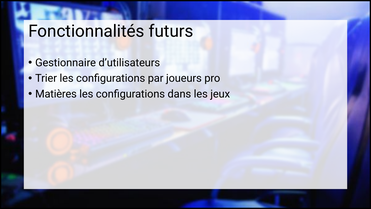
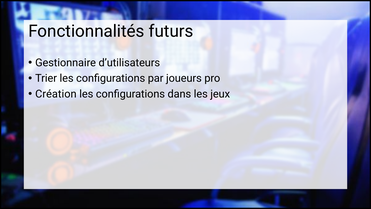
Matières: Matières -> Création
